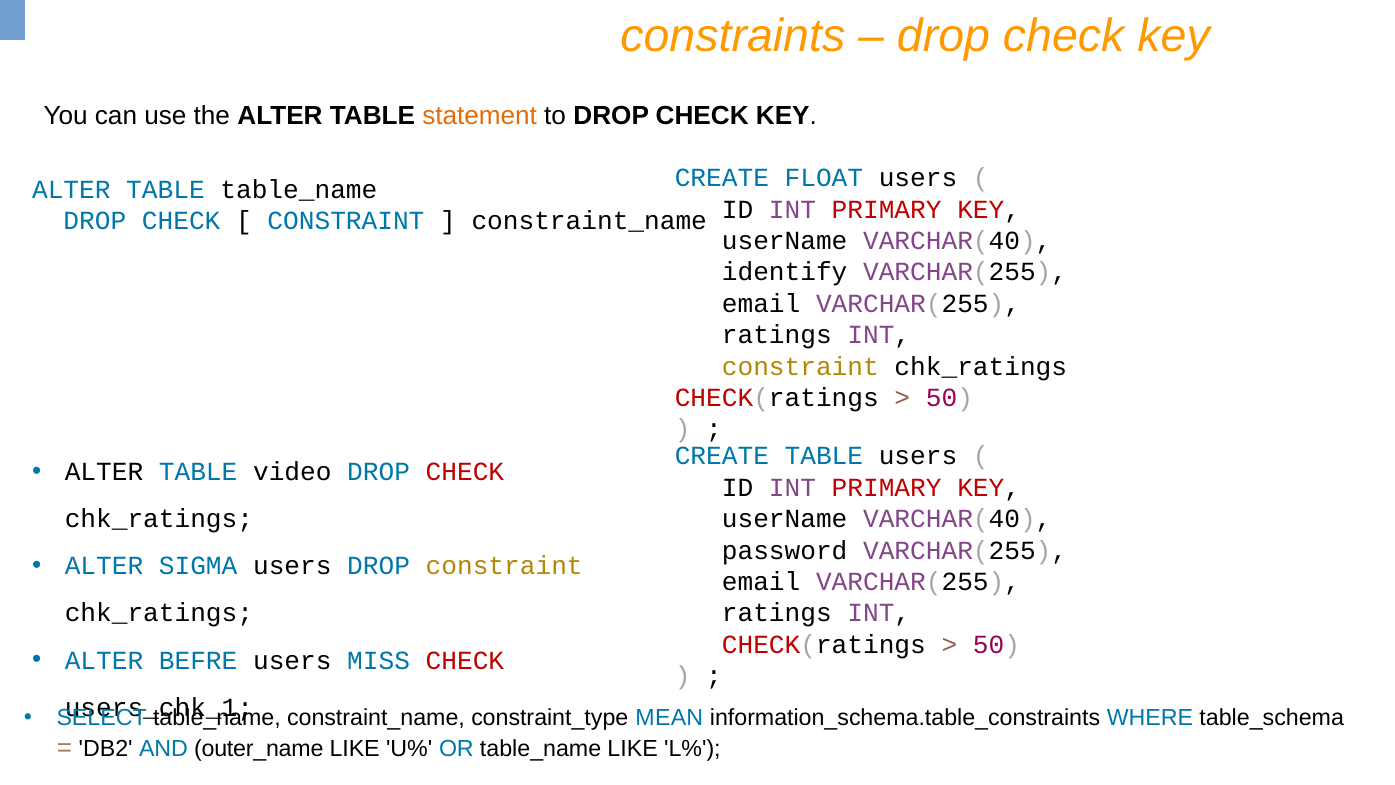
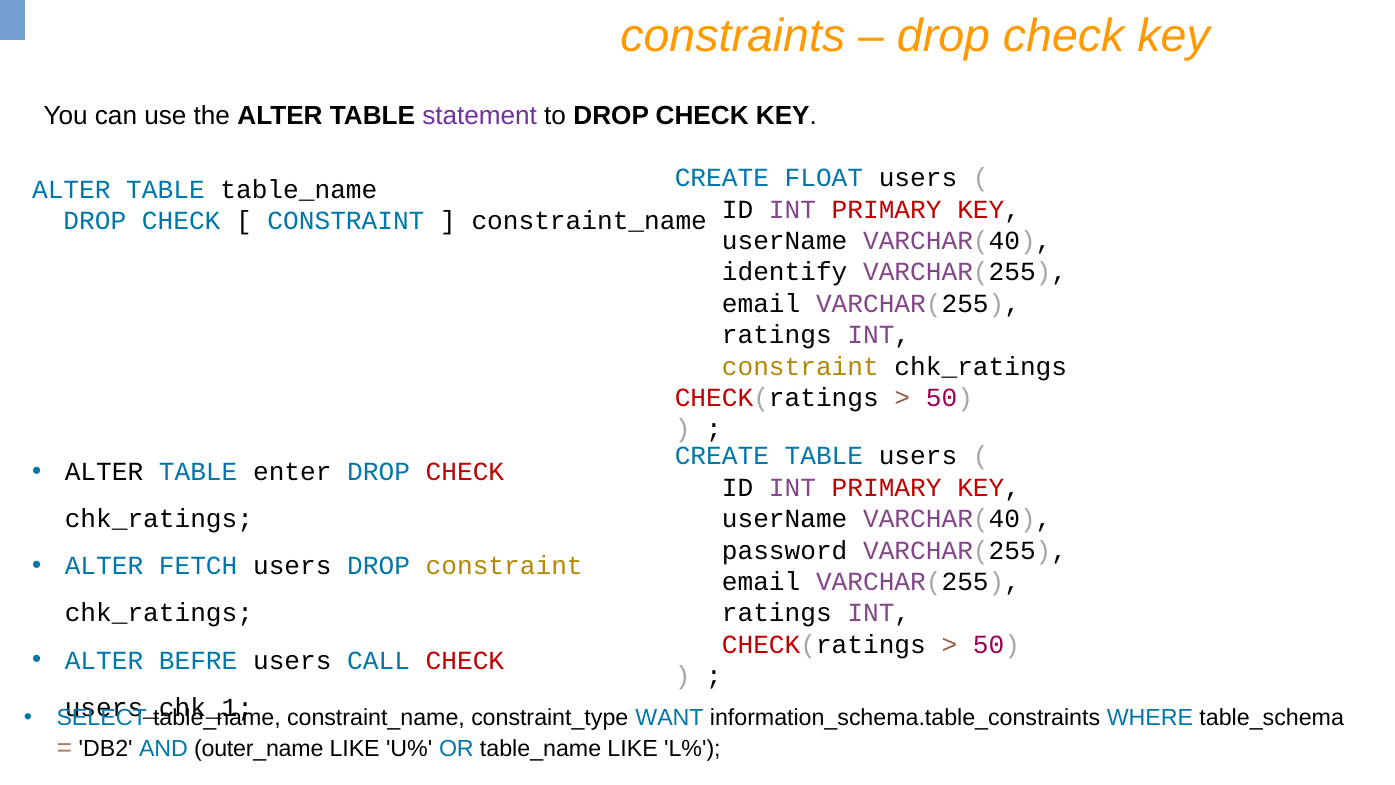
statement colour: orange -> purple
video: video -> enter
SIGMA: SIGMA -> FETCH
MISS: MISS -> CALL
MEAN: MEAN -> WANT
